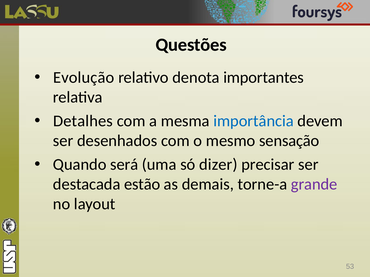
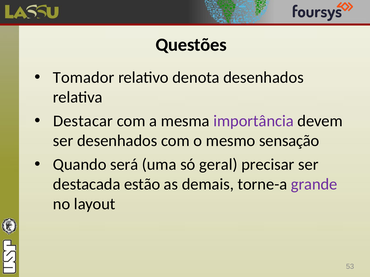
Evolução: Evolução -> Tomador
denota importantes: importantes -> desenhados
Detalhes: Detalhes -> Destacar
importância colour: blue -> purple
dizer: dizer -> geral
